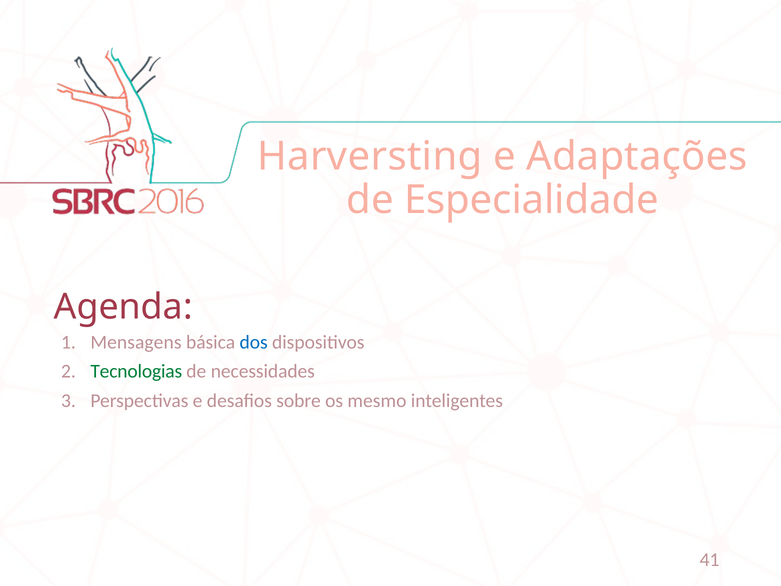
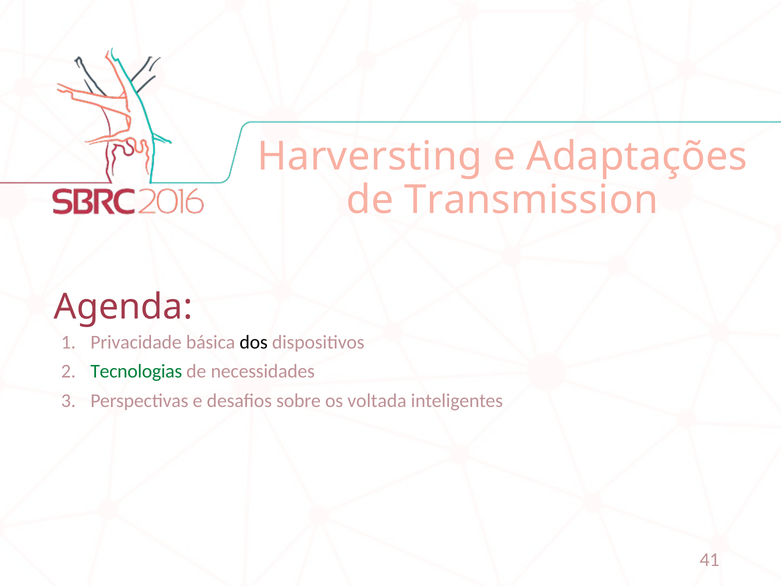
Especialidade: Especialidade -> Transmission
Mensagens: Mensagens -> Privacidade
dos colour: blue -> black
mesmo: mesmo -> voltada
